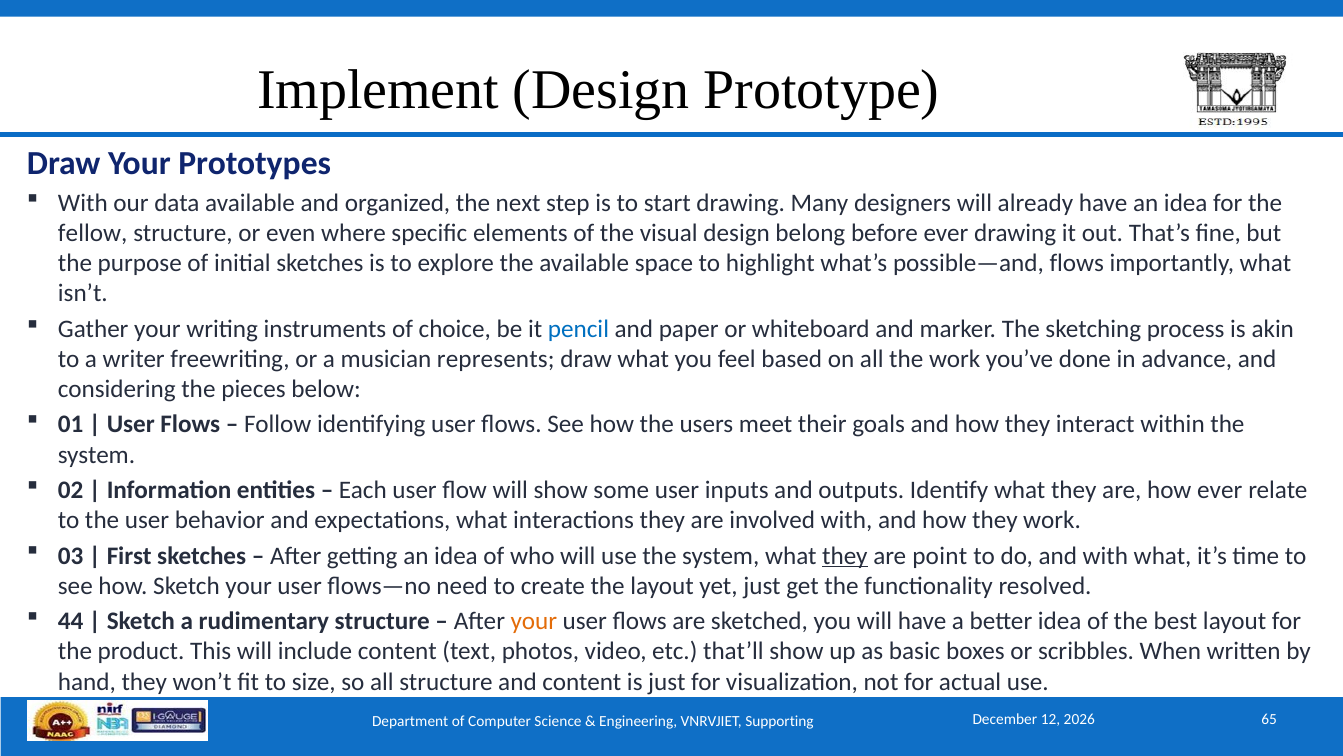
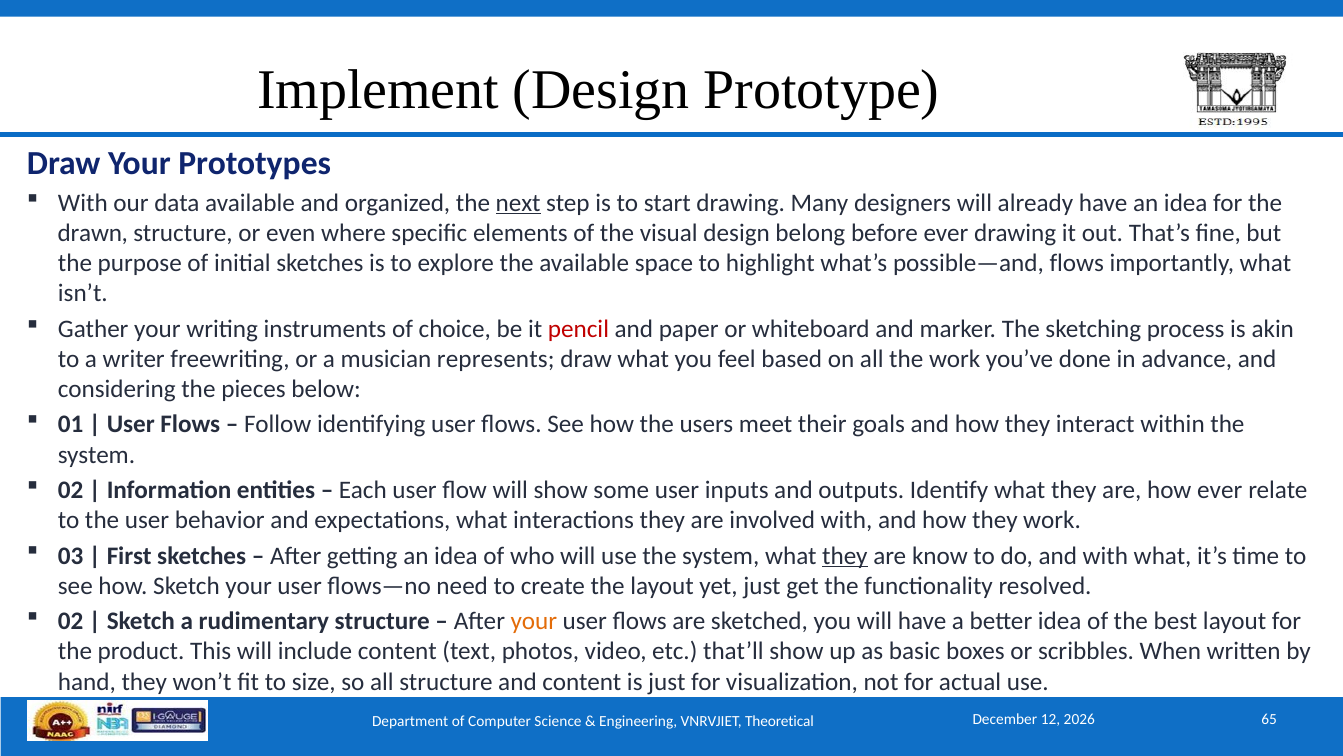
next underline: none -> present
fellow: fellow -> drawn
pencil colour: blue -> red
point: point -> know
44 at (71, 621): 44 -> 02
Supporting: Supporting -> Theoretical
